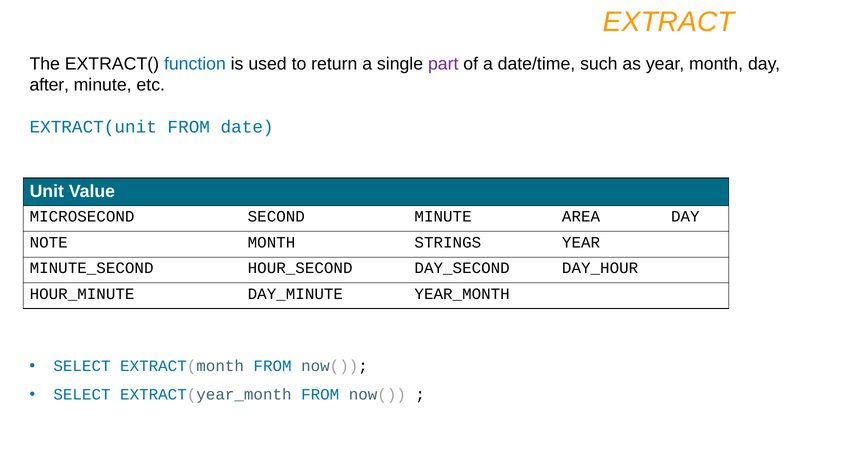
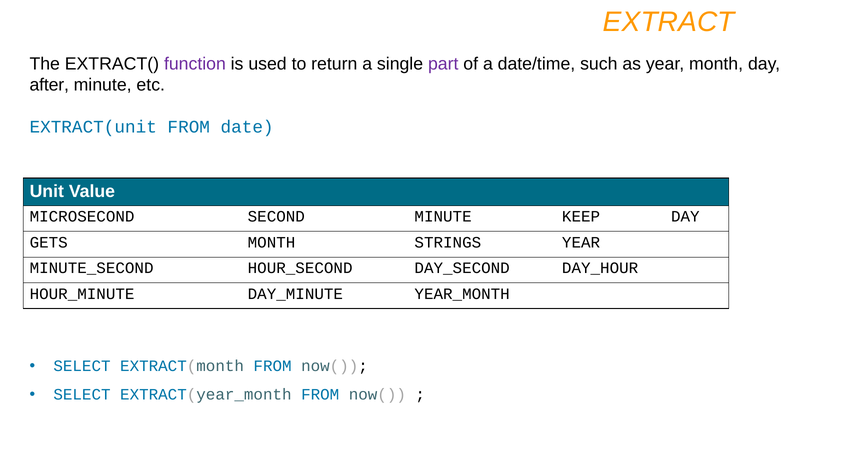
function colour: blue -> purple
AREA: AREA -> KEEP
NOTE: NOTE -> GETS
